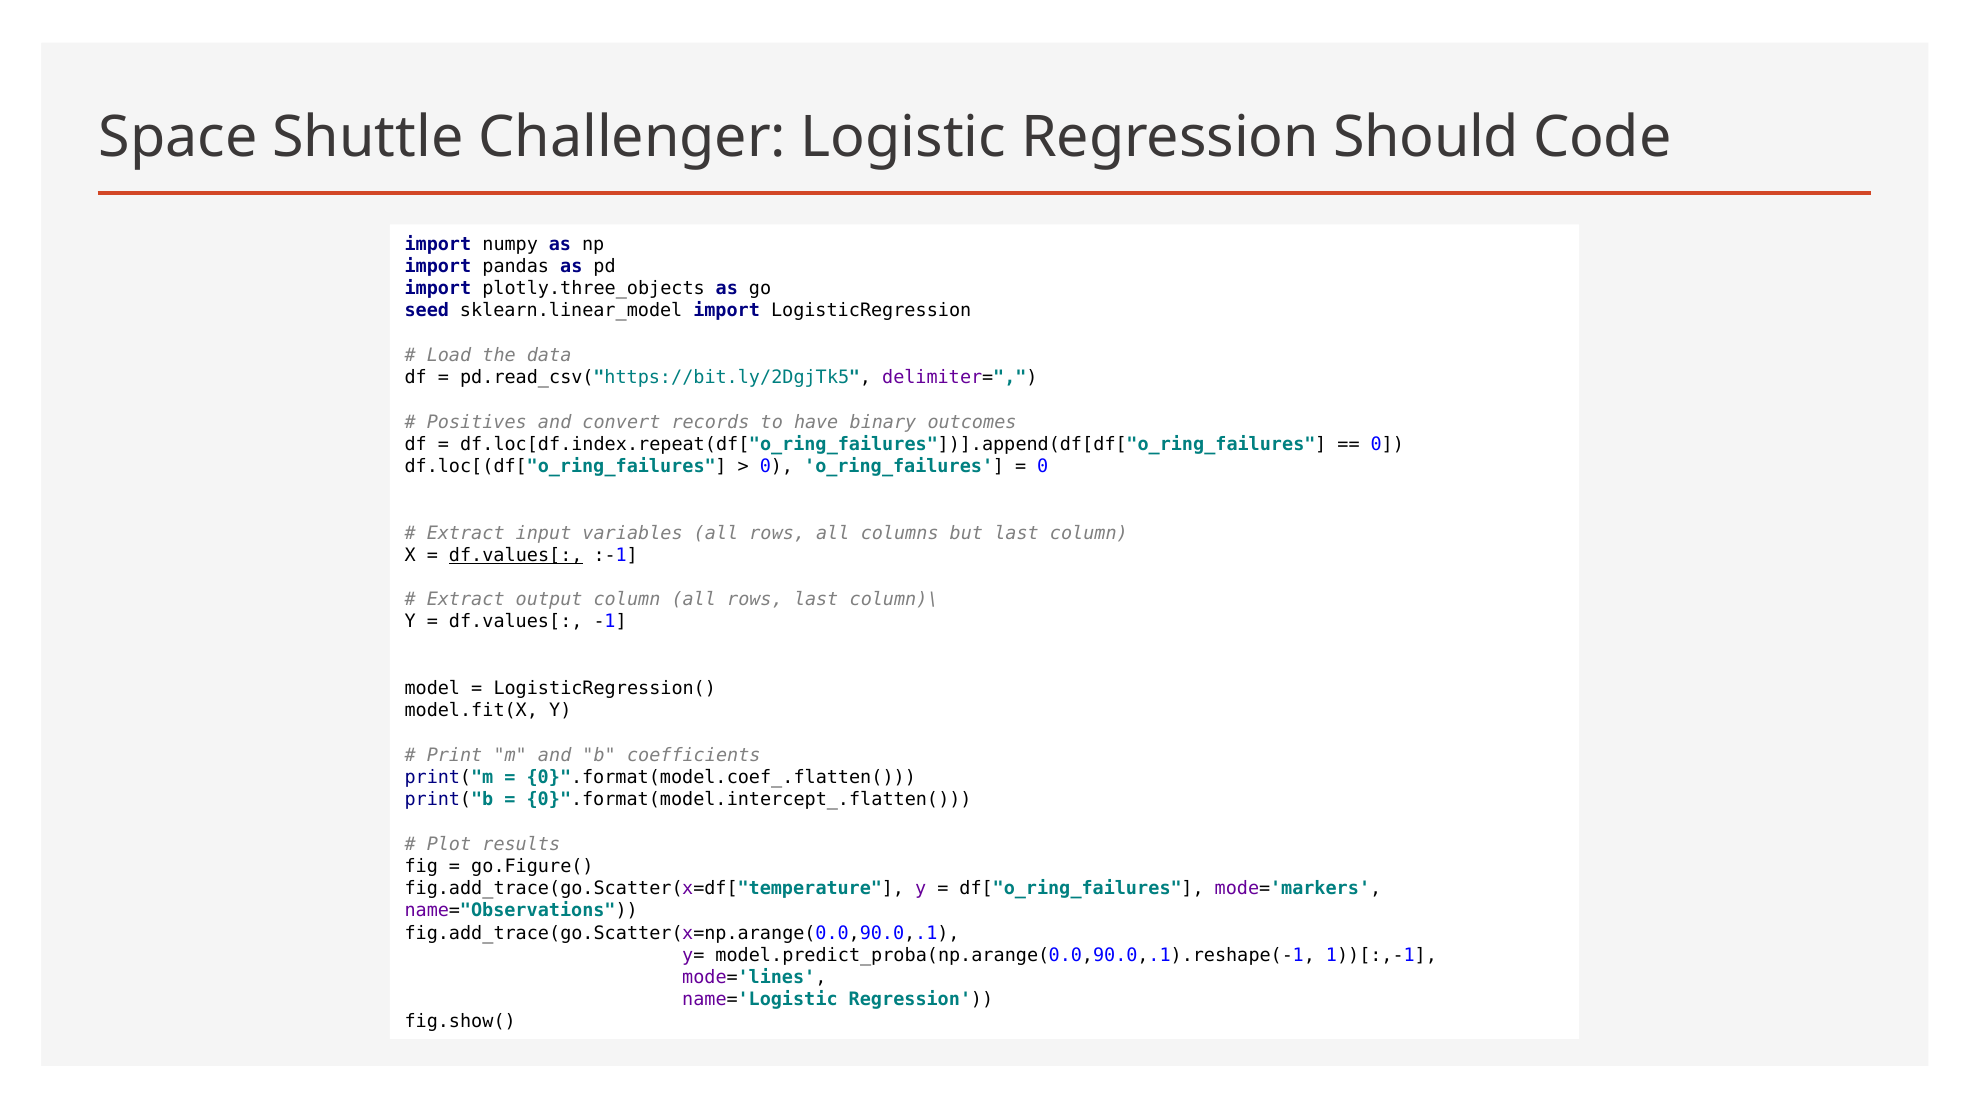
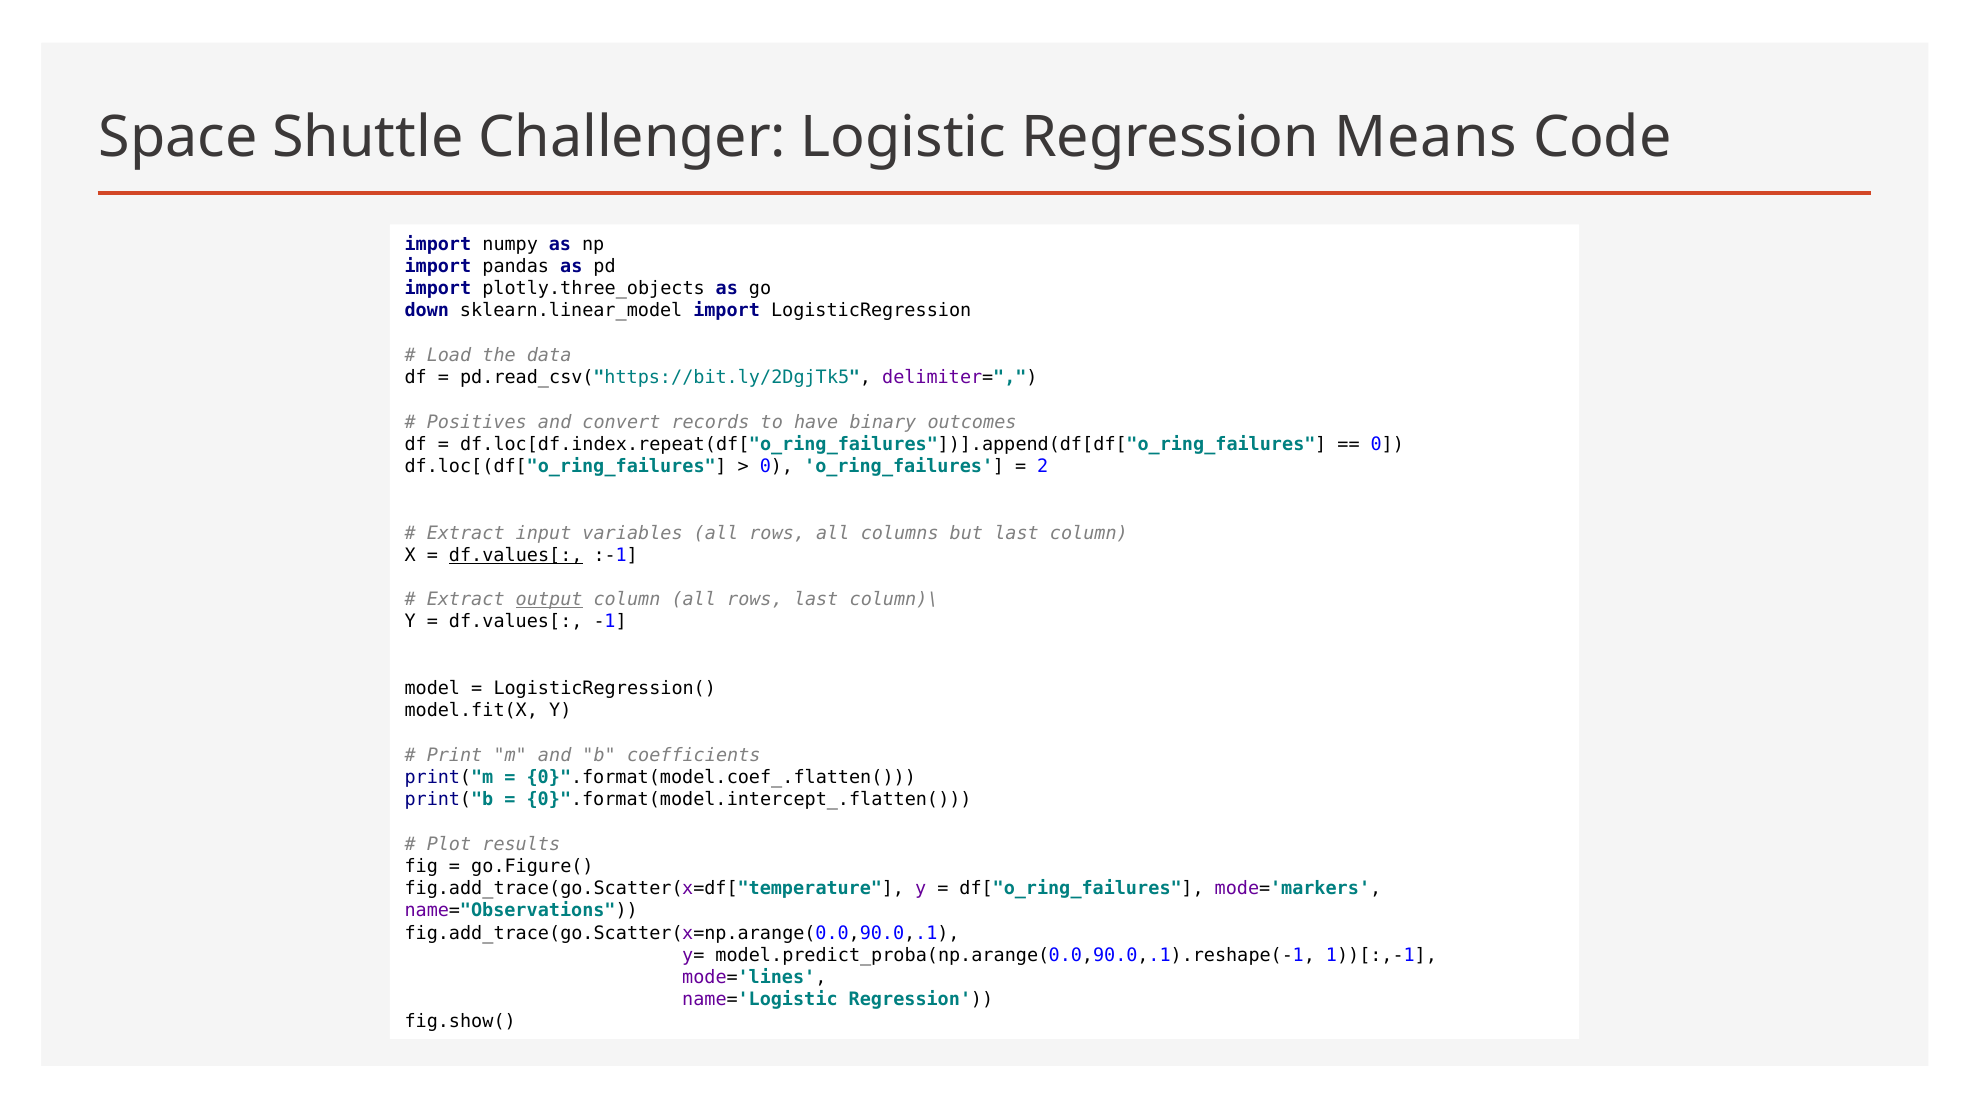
Should: Should -> Means
seed: seed -> down
0 at (1043, 466): 0 -> 2
output underline: none -> present
